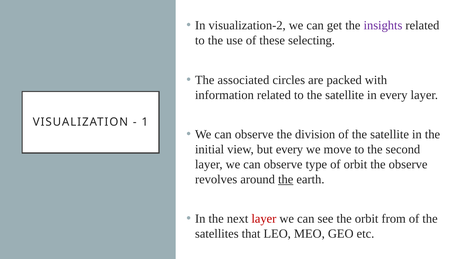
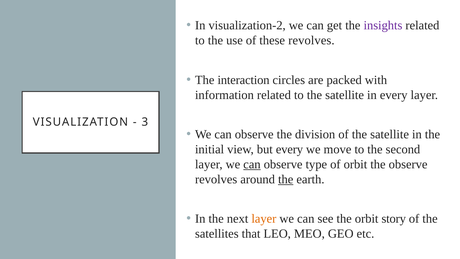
these selecting: selecting -> revolves
associated: associated -> interaction
1: 1 -> 3
can at (252, 164) underline: none -> present
layer at (264, 219) colour: red -> orange
from: from -> story
